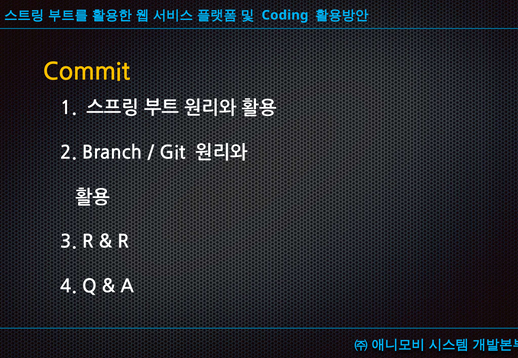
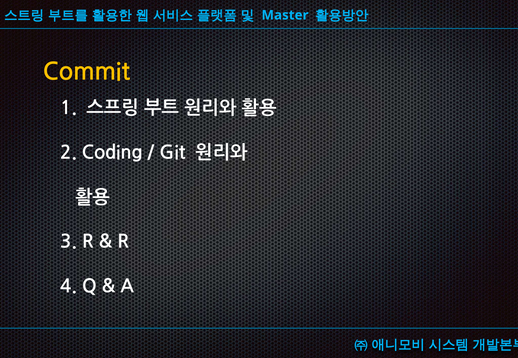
Coding: Coding -> Master
Branch: Branch -> Coding
